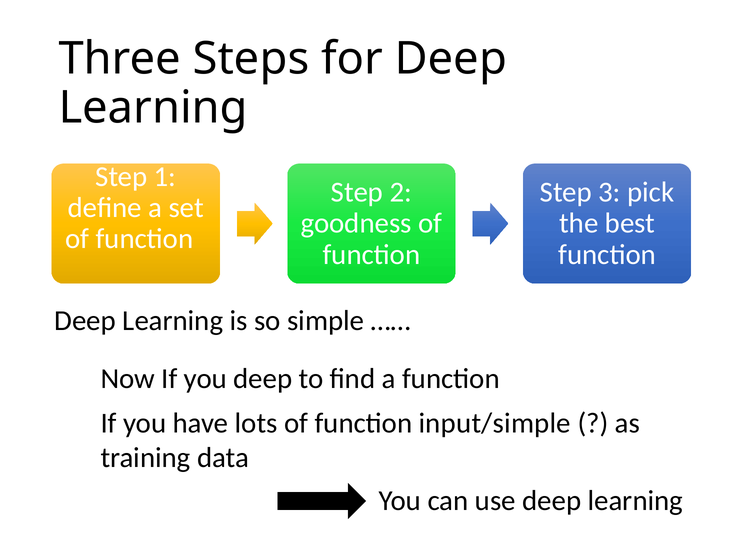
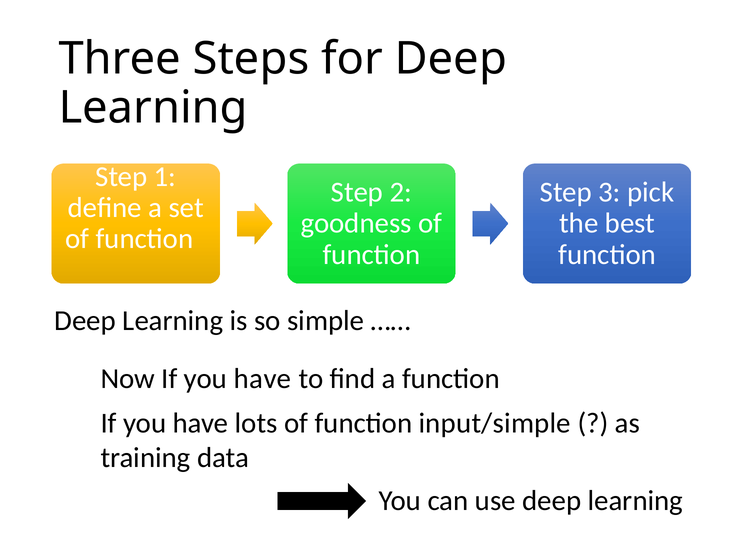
Now If you deep: deep -> have
